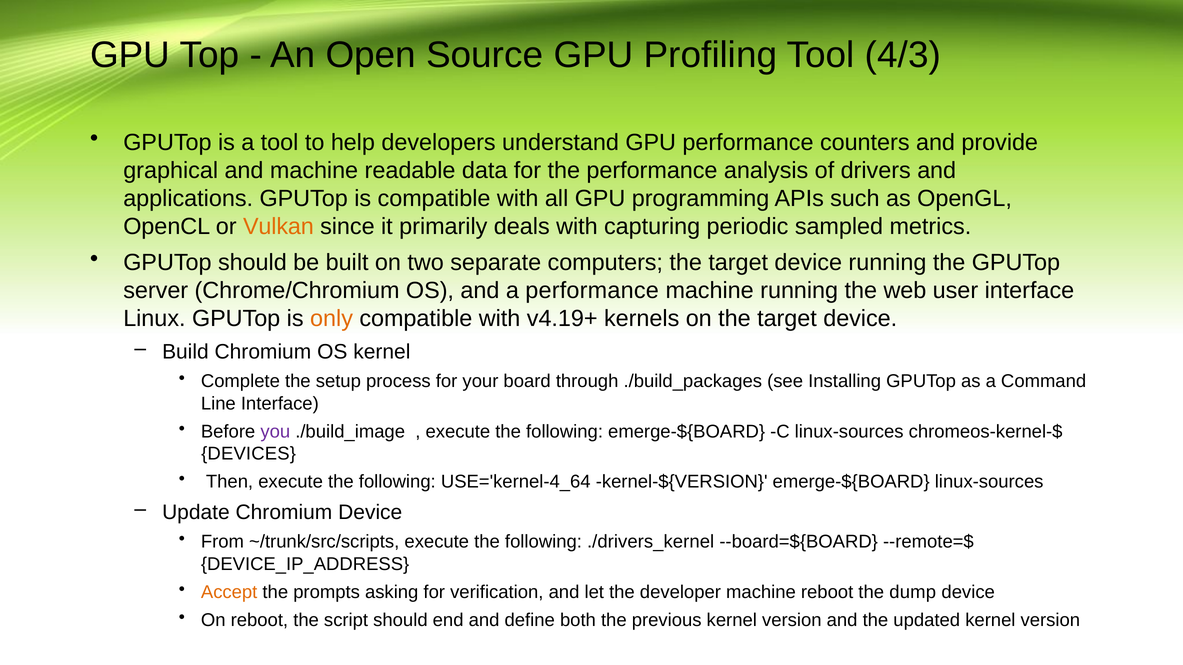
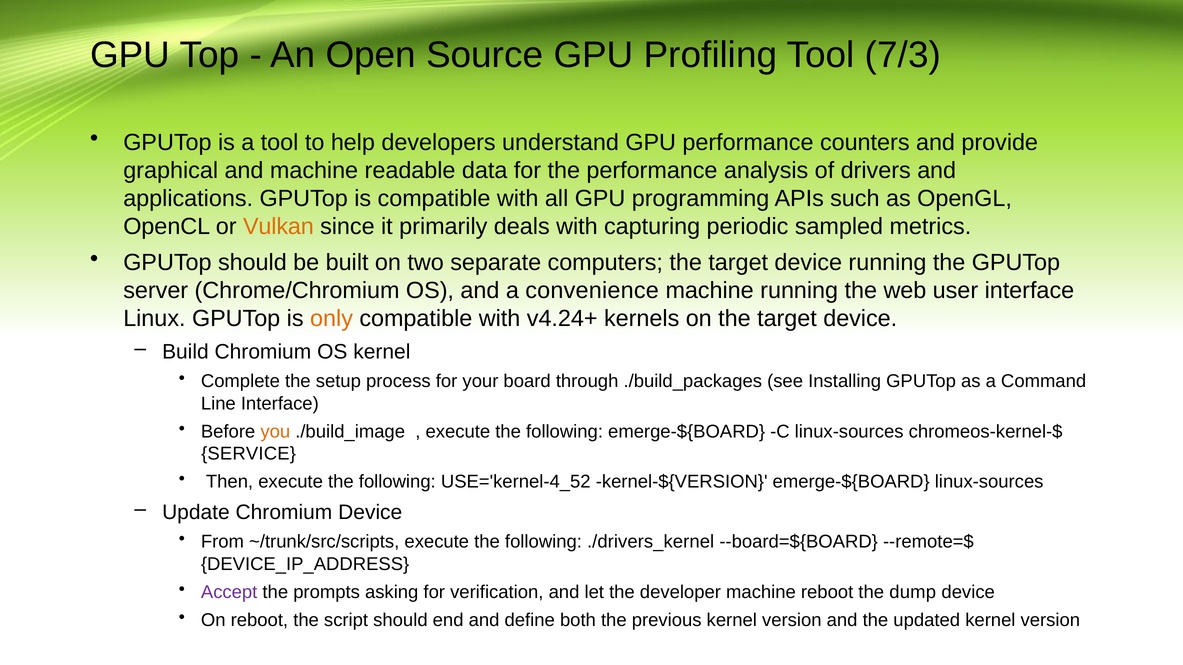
4/3: 4/3 -> 7/3
a performance: performance -> convenience
v4.19+: v4.19+ -> v4.24+
you colour: purple -> orange
DEVICES: DEVICES -> SERVICE
USE='kernel-4_64: USE='kernel-4_64 -> USE='kernel-4_52
Accept colour: orange -> purple
